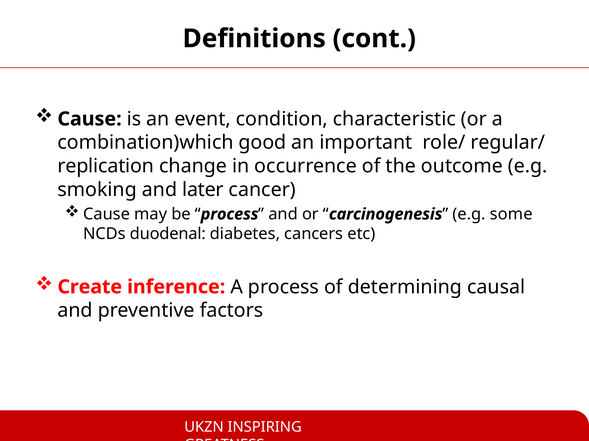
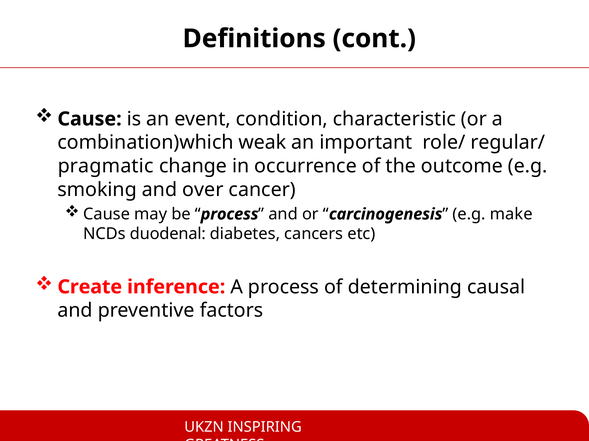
good: good -> weak
replication: replication -> pragmatic
later: later -> over
some: some -> make
